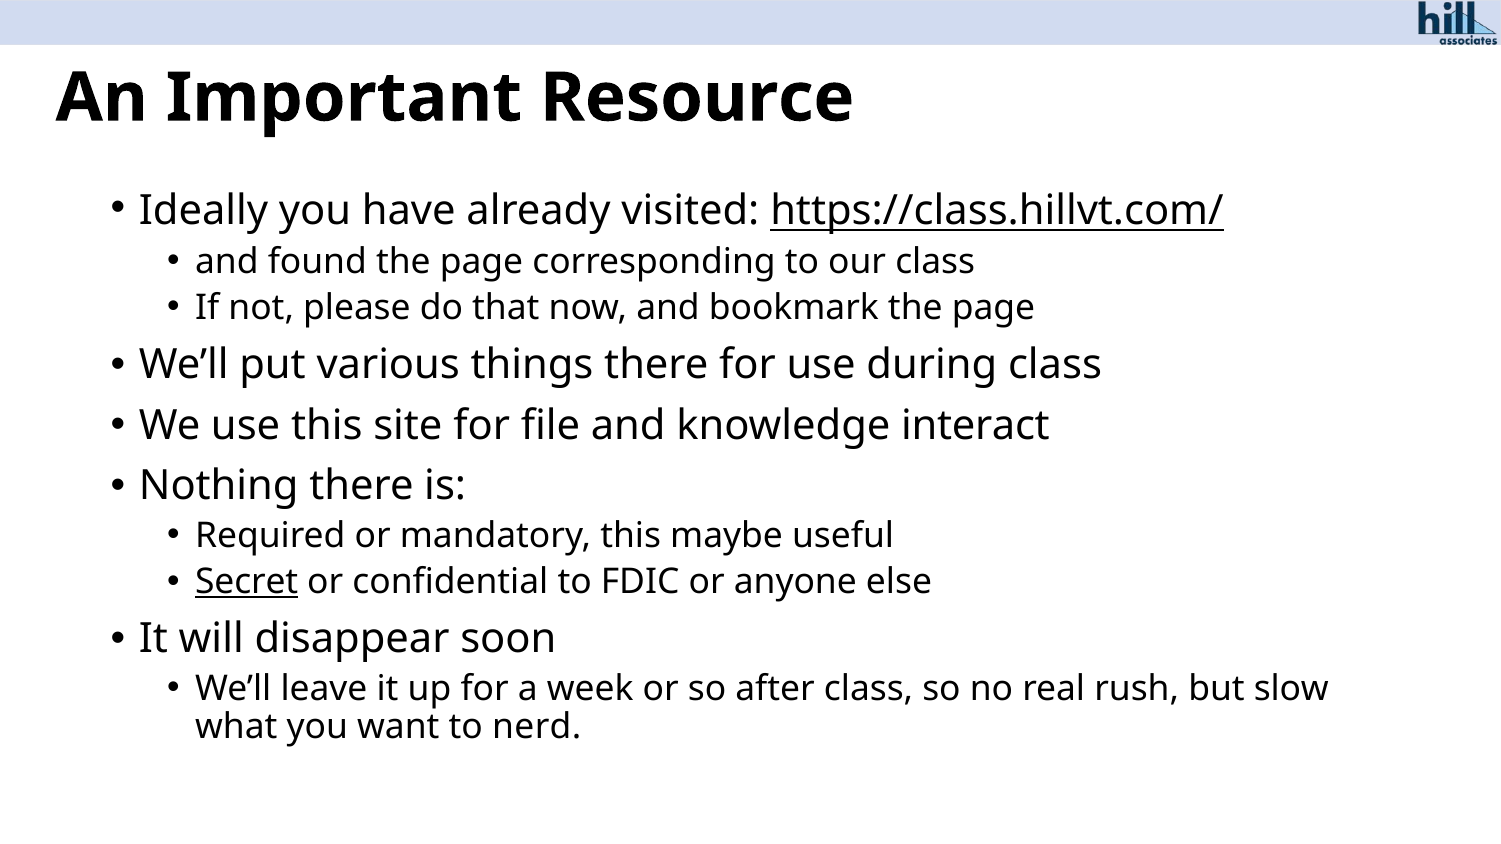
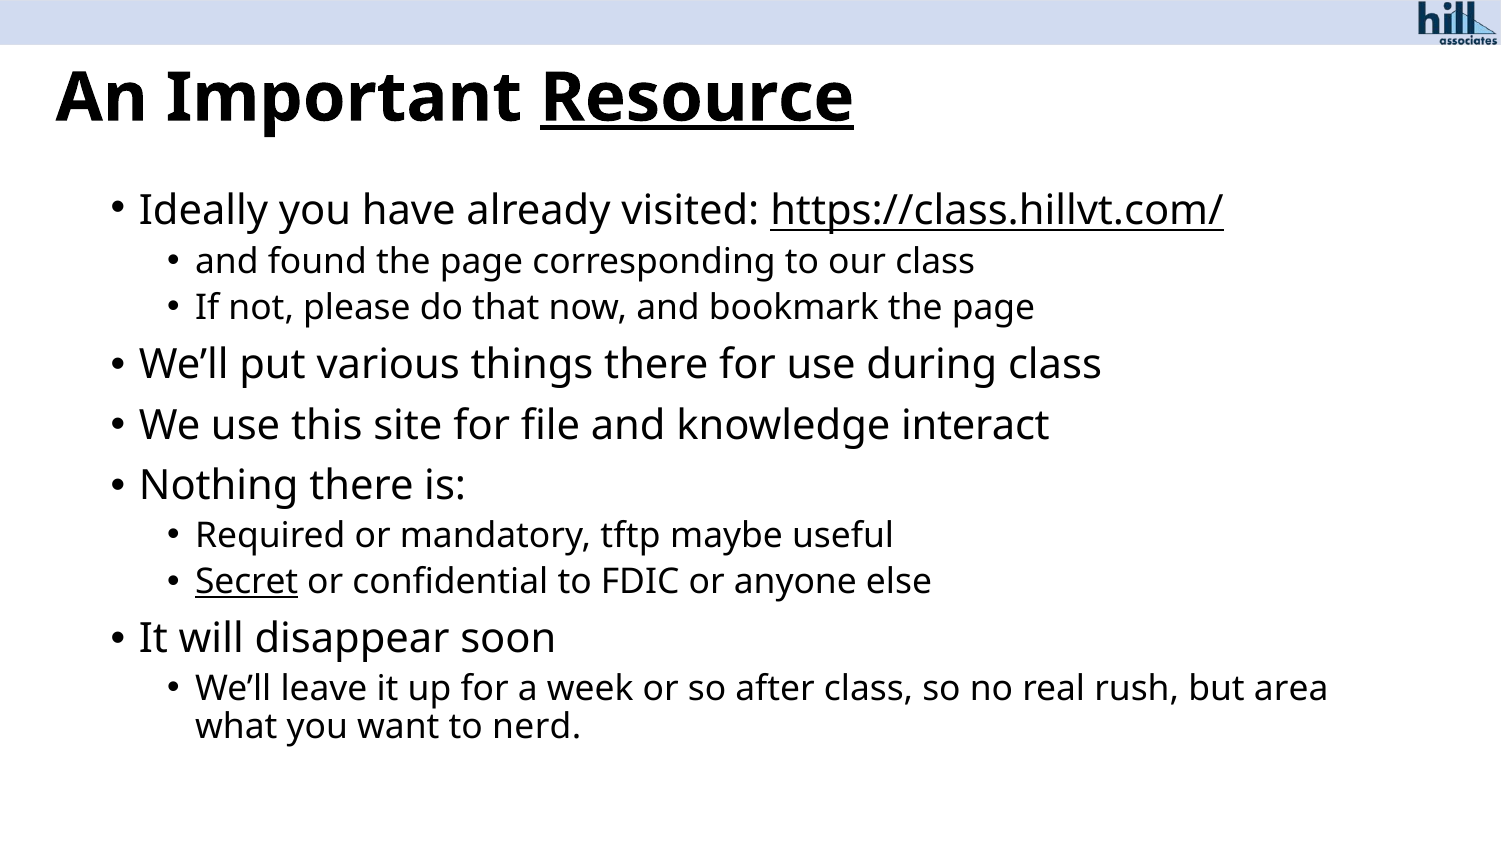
Resource underline: none -> present
mandatory this: this -> tftp
slow: slow -> area
